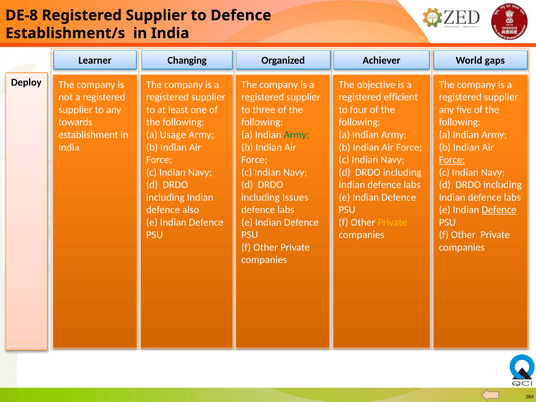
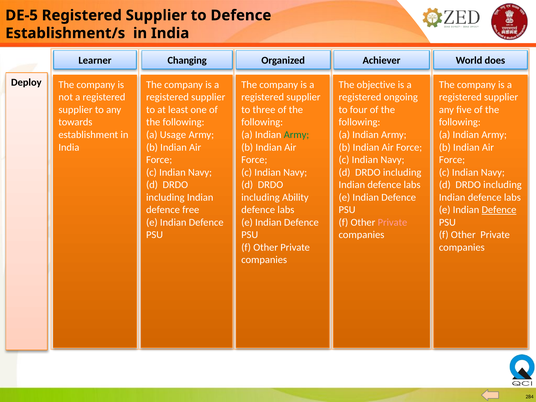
DE-8: DE-8 -> DE-5
gaps: gaps -> does
efficient: efficient -> ongoing
Force at (452, 160) underline: present -> none
Issues: Issues -> Ability
also: also -> free
Private at (392, 222) colour: yellow -> pink
